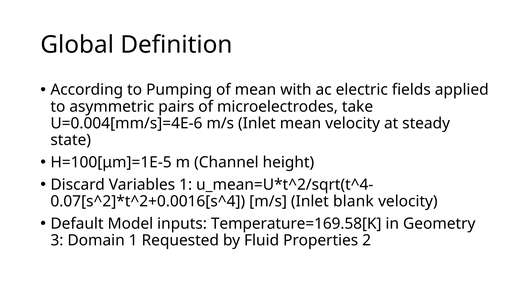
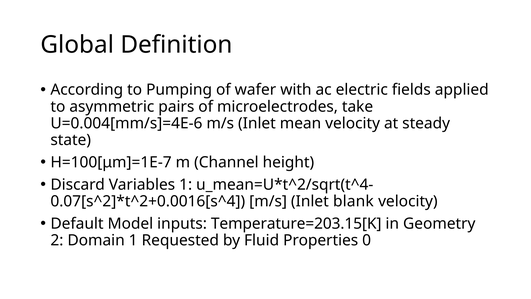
of mean: mean -> wafer
H=100[μm]=1E-5: H=100[μm]=1E-5 -> H=100[μm]=1E-7
Temperature=169.58[K: Temperature=169.58[K -> Temperature=203.15[K
3: 3 -> 2
2: 2 -> 0
